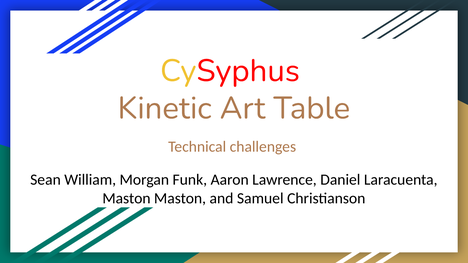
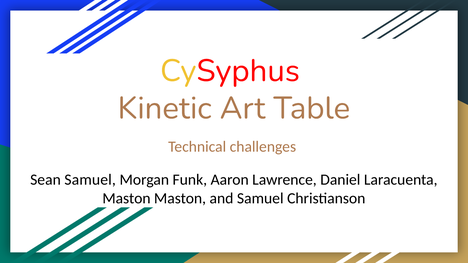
Sean William: William -> Samuel
